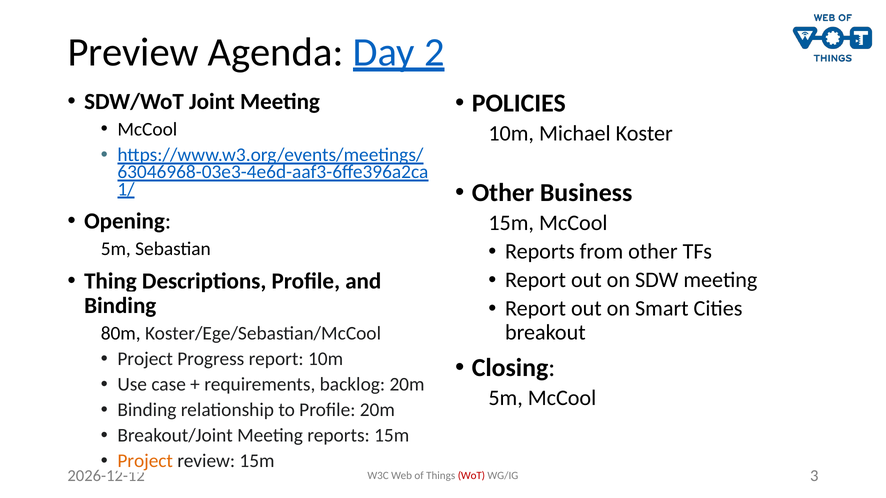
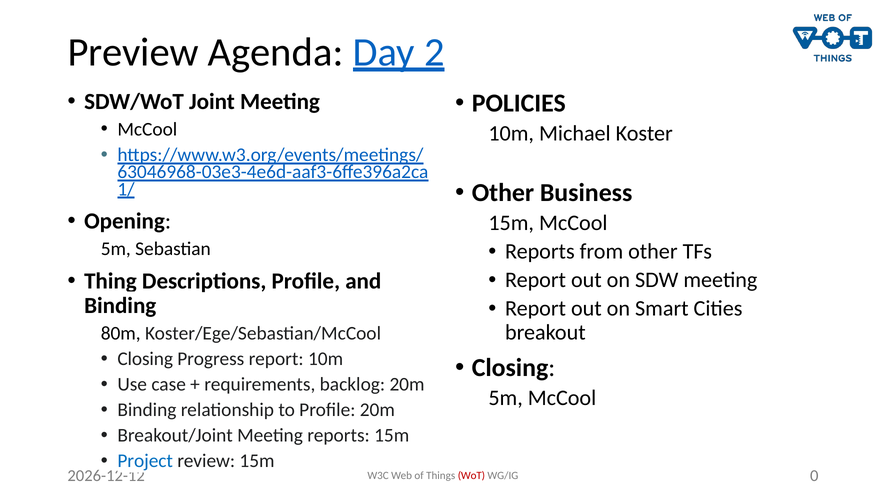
Project at (145, 359): Project -> Closing
Project at (145, 461) colour: orange -> blue
3: 3 -> 0
